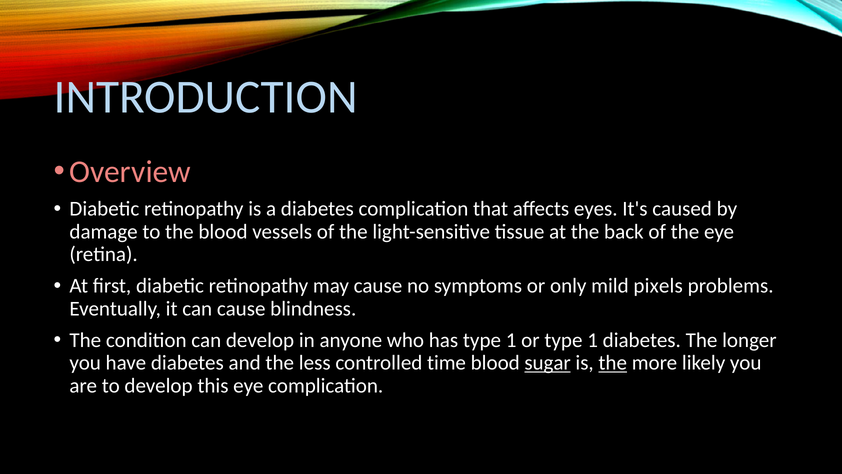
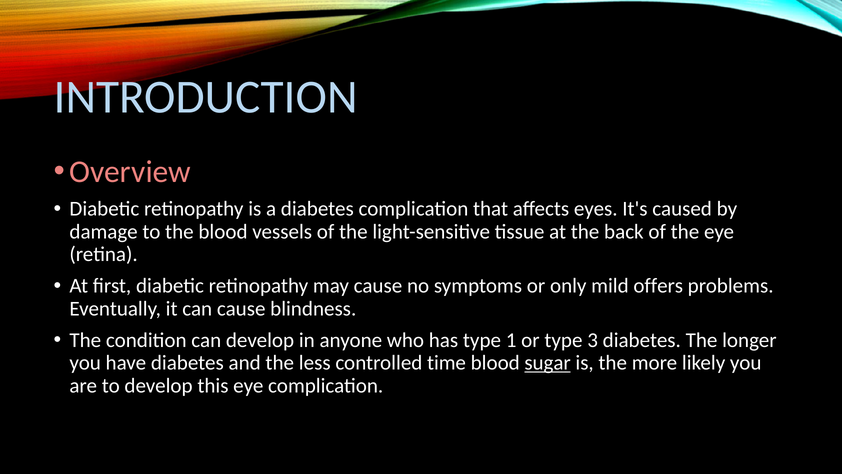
pixels: pixels -> offers
or type 1: 1 -> 3
the at (613, 363) underline: present -> none
